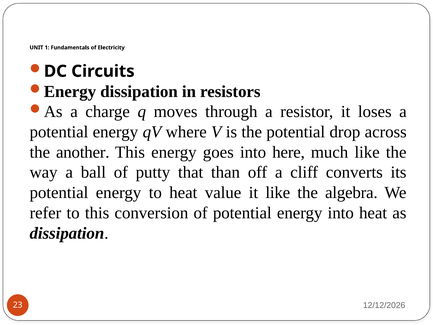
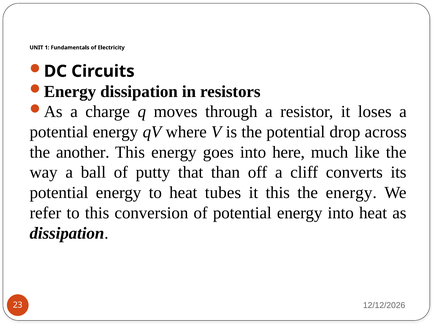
value: value -> tubes
it like: like -> this
the algebra: algebra -> energy
